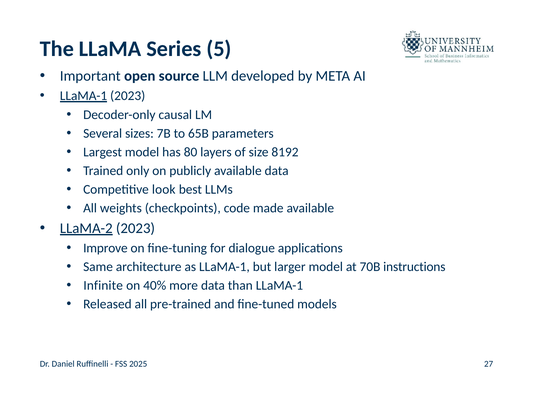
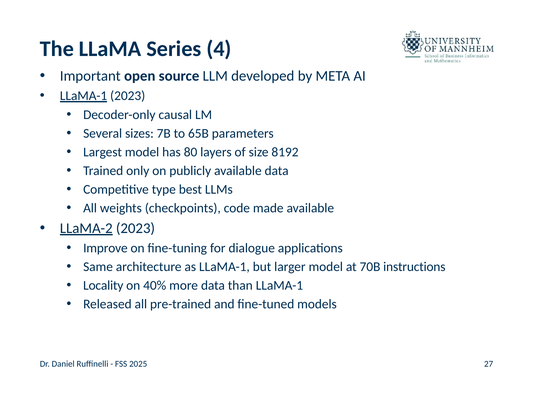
5: 5 -> 4
look: look -> type
Infinite: Infinite -> Locality
